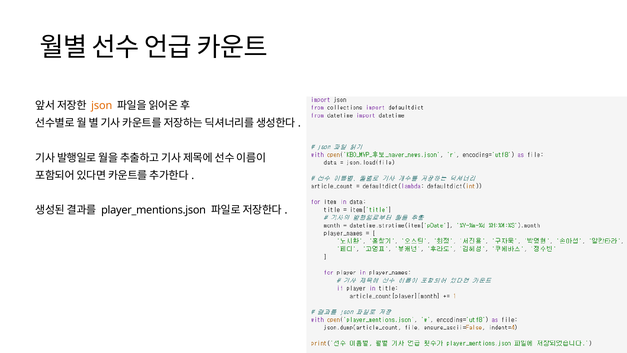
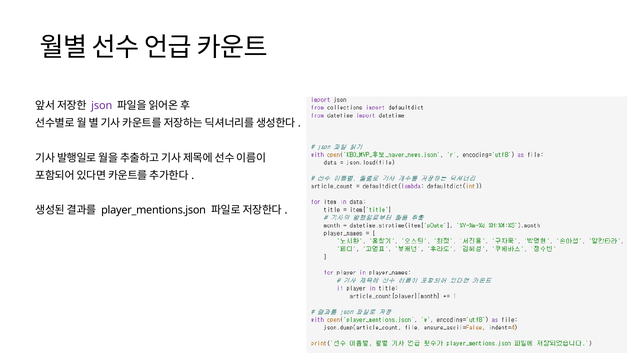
json colour: orange -> purple
